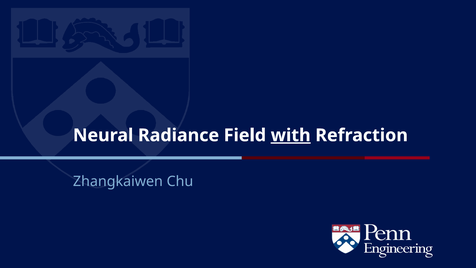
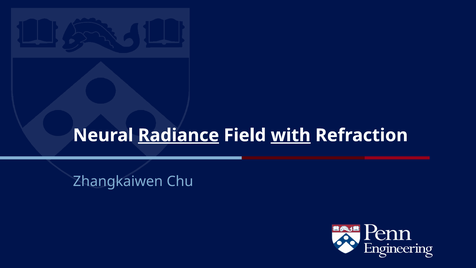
Radiance underline: none -> present
